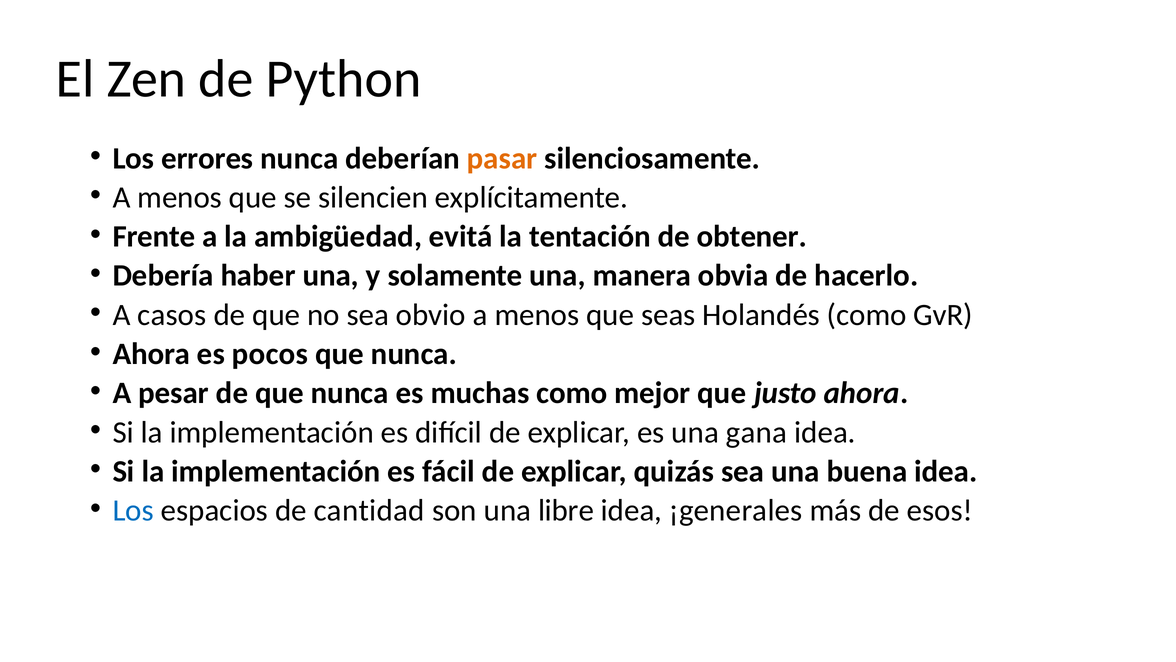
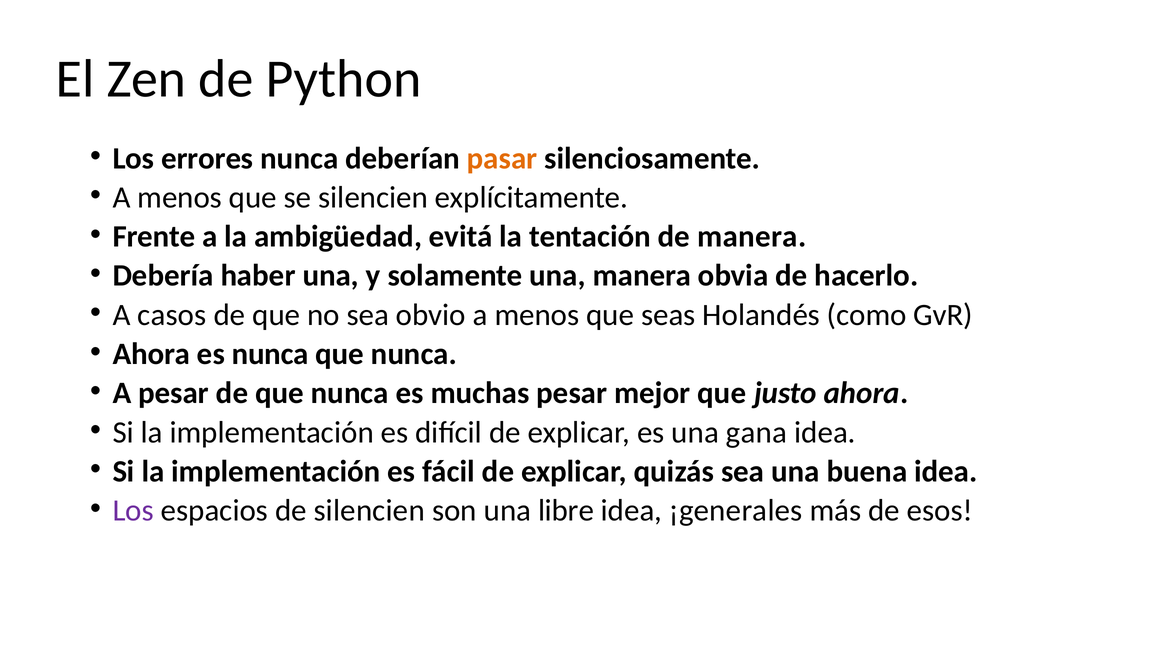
de obtener: obtener -> manera
es pocos: pocos -> nunca
muchas como: como -> pesar
Los at (133, 510) colour: blue -> purple
de cantidad: cantidad -> silencien
